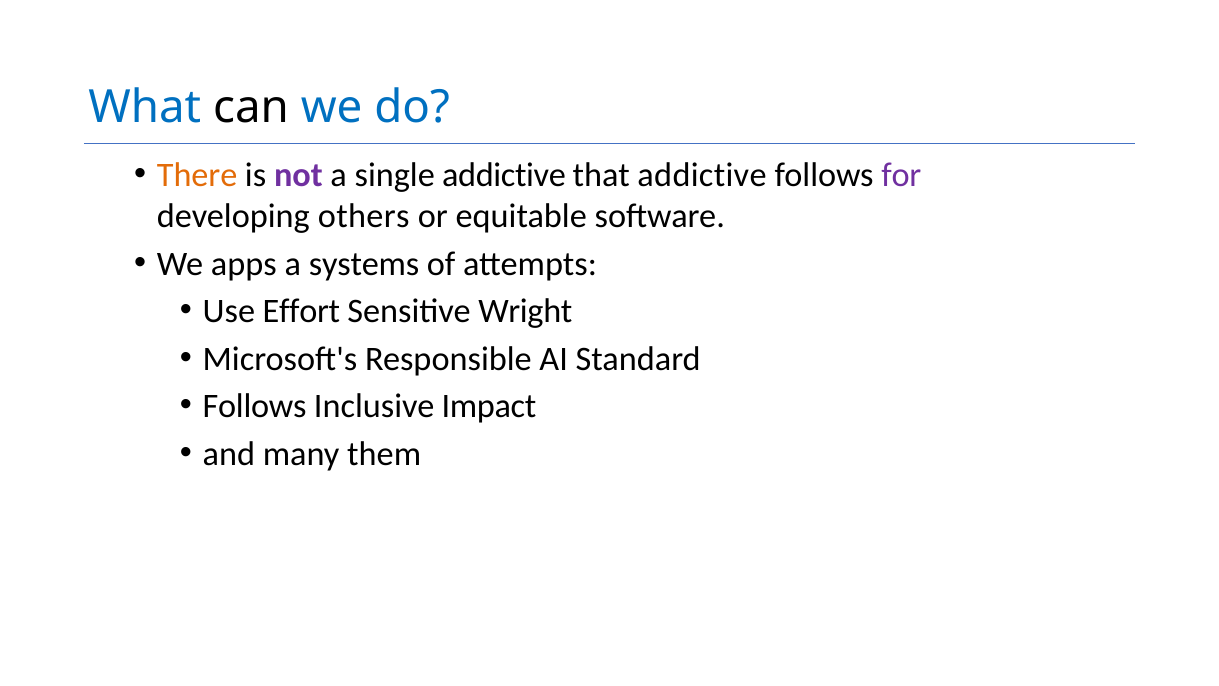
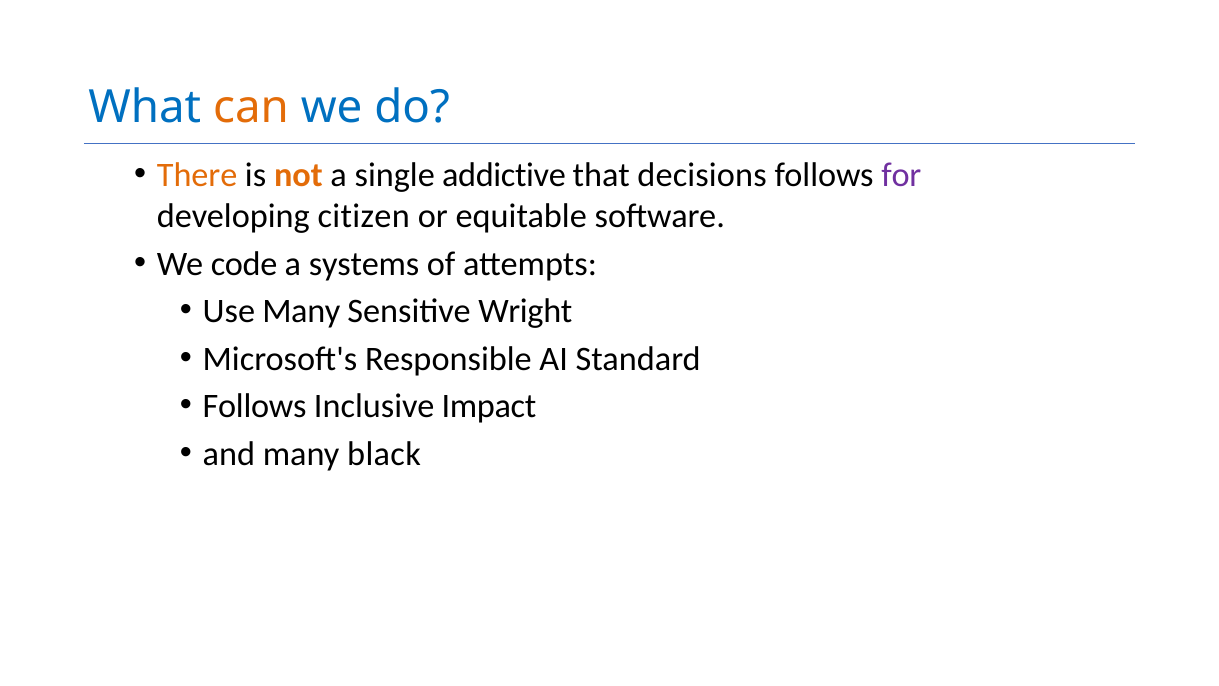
can colour: black -> orange
not colour: purple -> orange
that addictive: addictive -> decisions
others: others -> citizen
apps: apps -> code
Use Effort: Effort -> Many
them: them -> black
